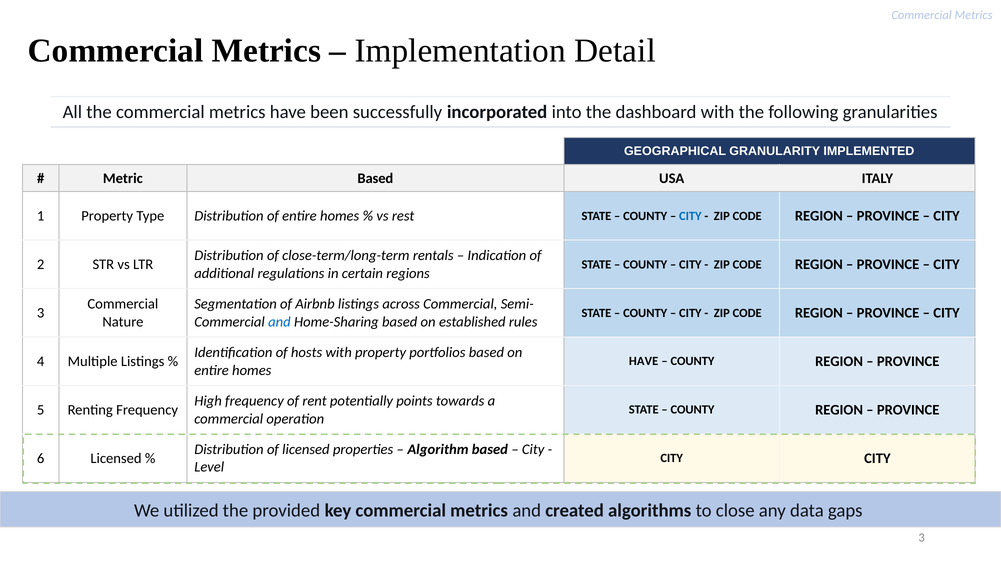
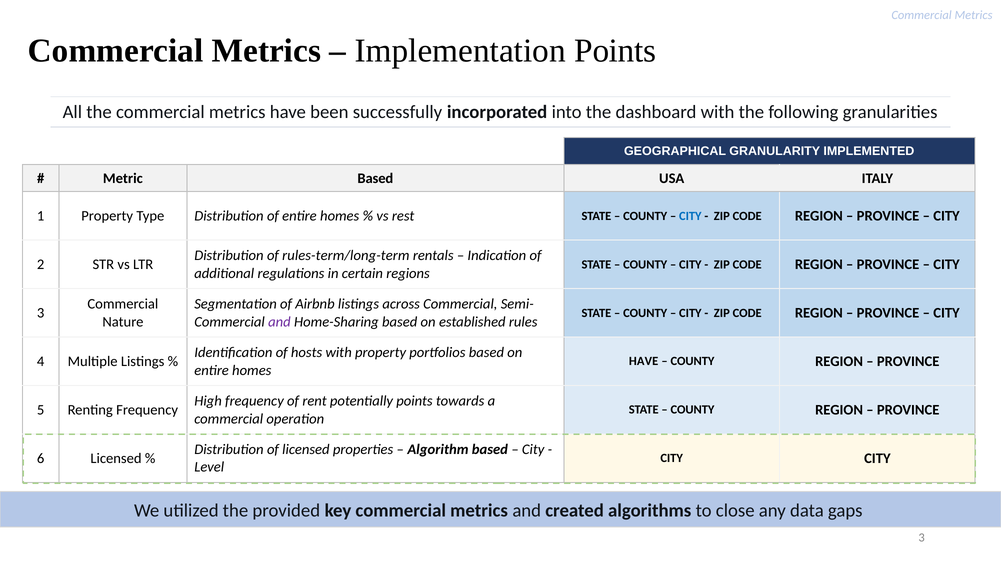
Implementation Detail: Detail -> Points
close-term/long-term: close-term/long-term -> rules-term/long-term
and at (279, 322) colour: blue -> purple
